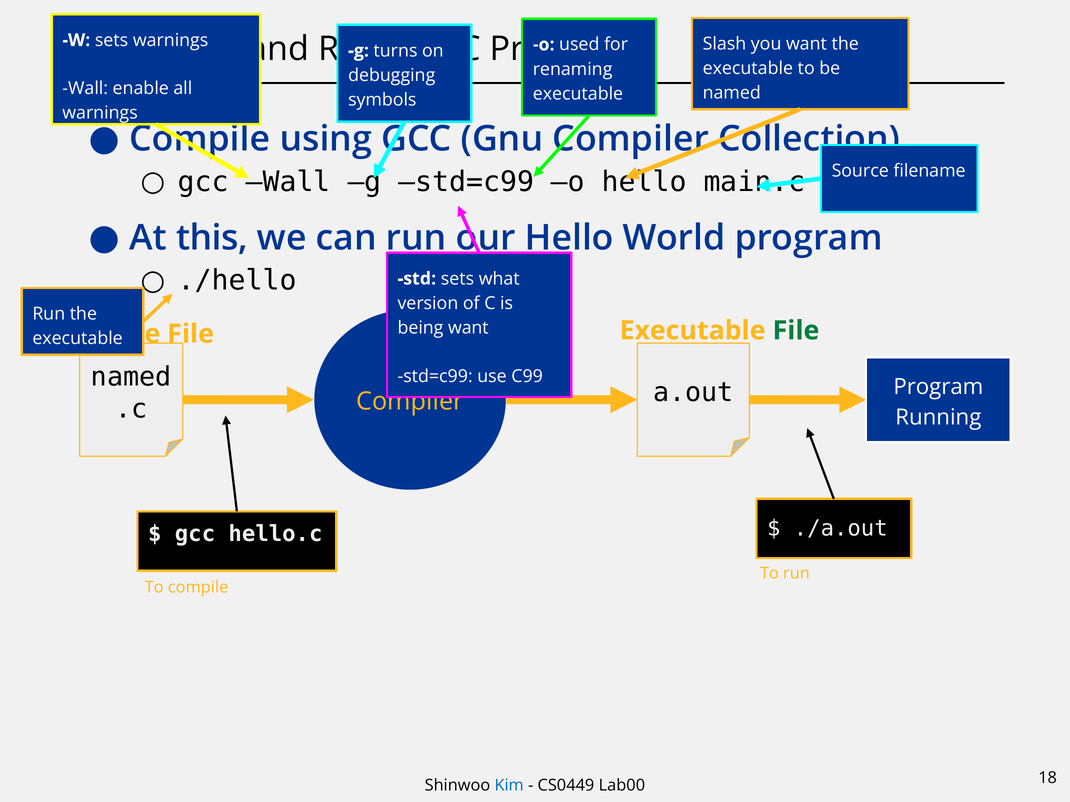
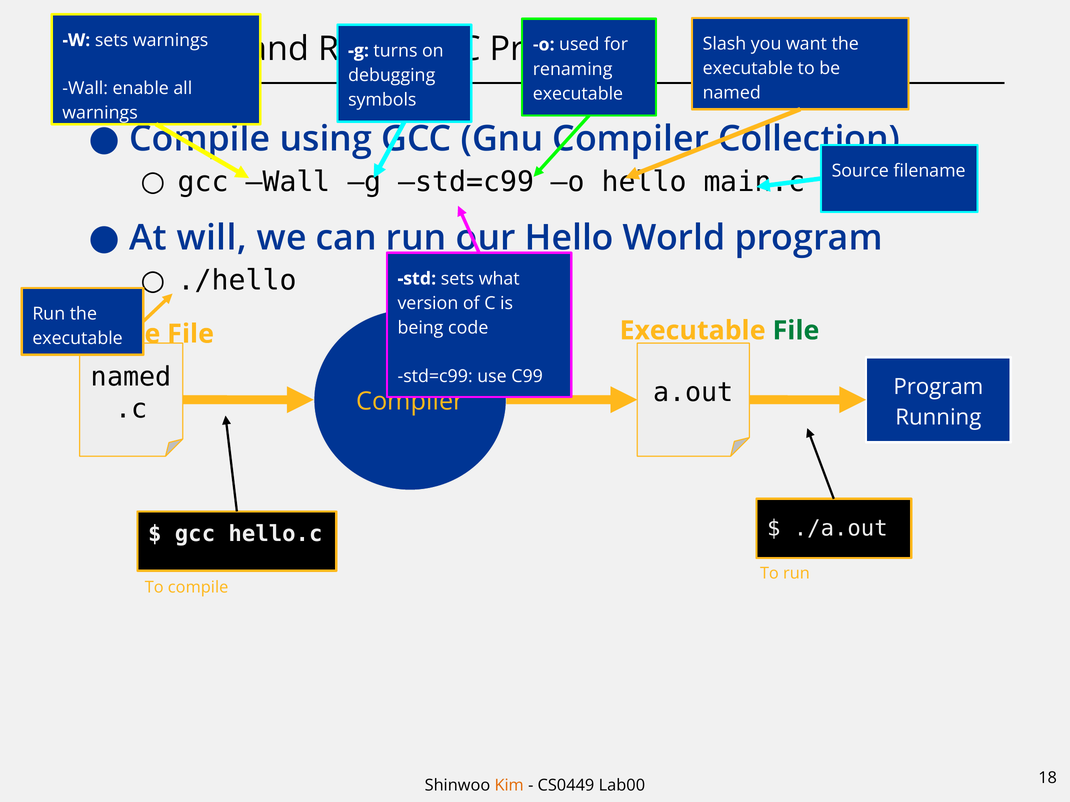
this: this -> will
being want: want -> code
Kim colour: blue -> orange
